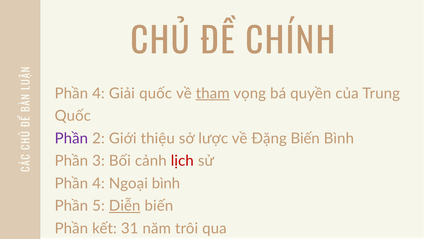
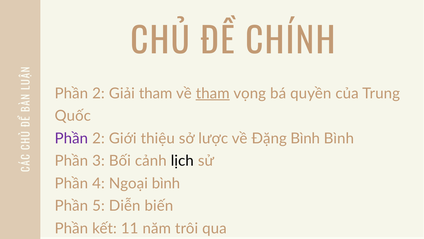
4 at (98, 93): 4 -> 2
Giải quốc: quốc -> tham
Đặng Biến: Biến -> Bình
lịch colour: red -> black
Diễn underline: present -> none
31: 31 -> 11
